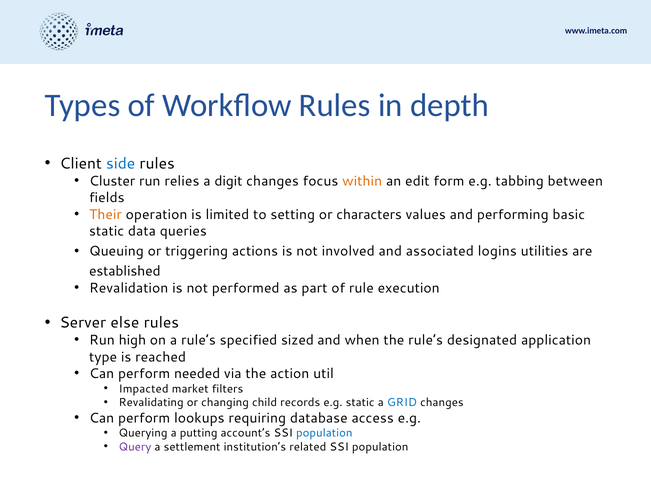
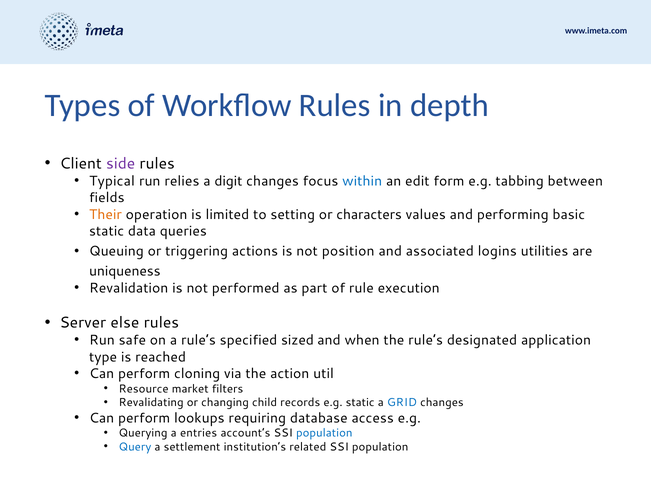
side colour: blue -> purple
Cluster: Cluster -> Typical
within colour: orange -> blue
involved: involved -> position
established: established -> uniqueness
high: high -> safe
needed: needed -> cloning
Impacted: Impacted -> Resource
putting: putting -> entries
Query colour: purple -> blue
